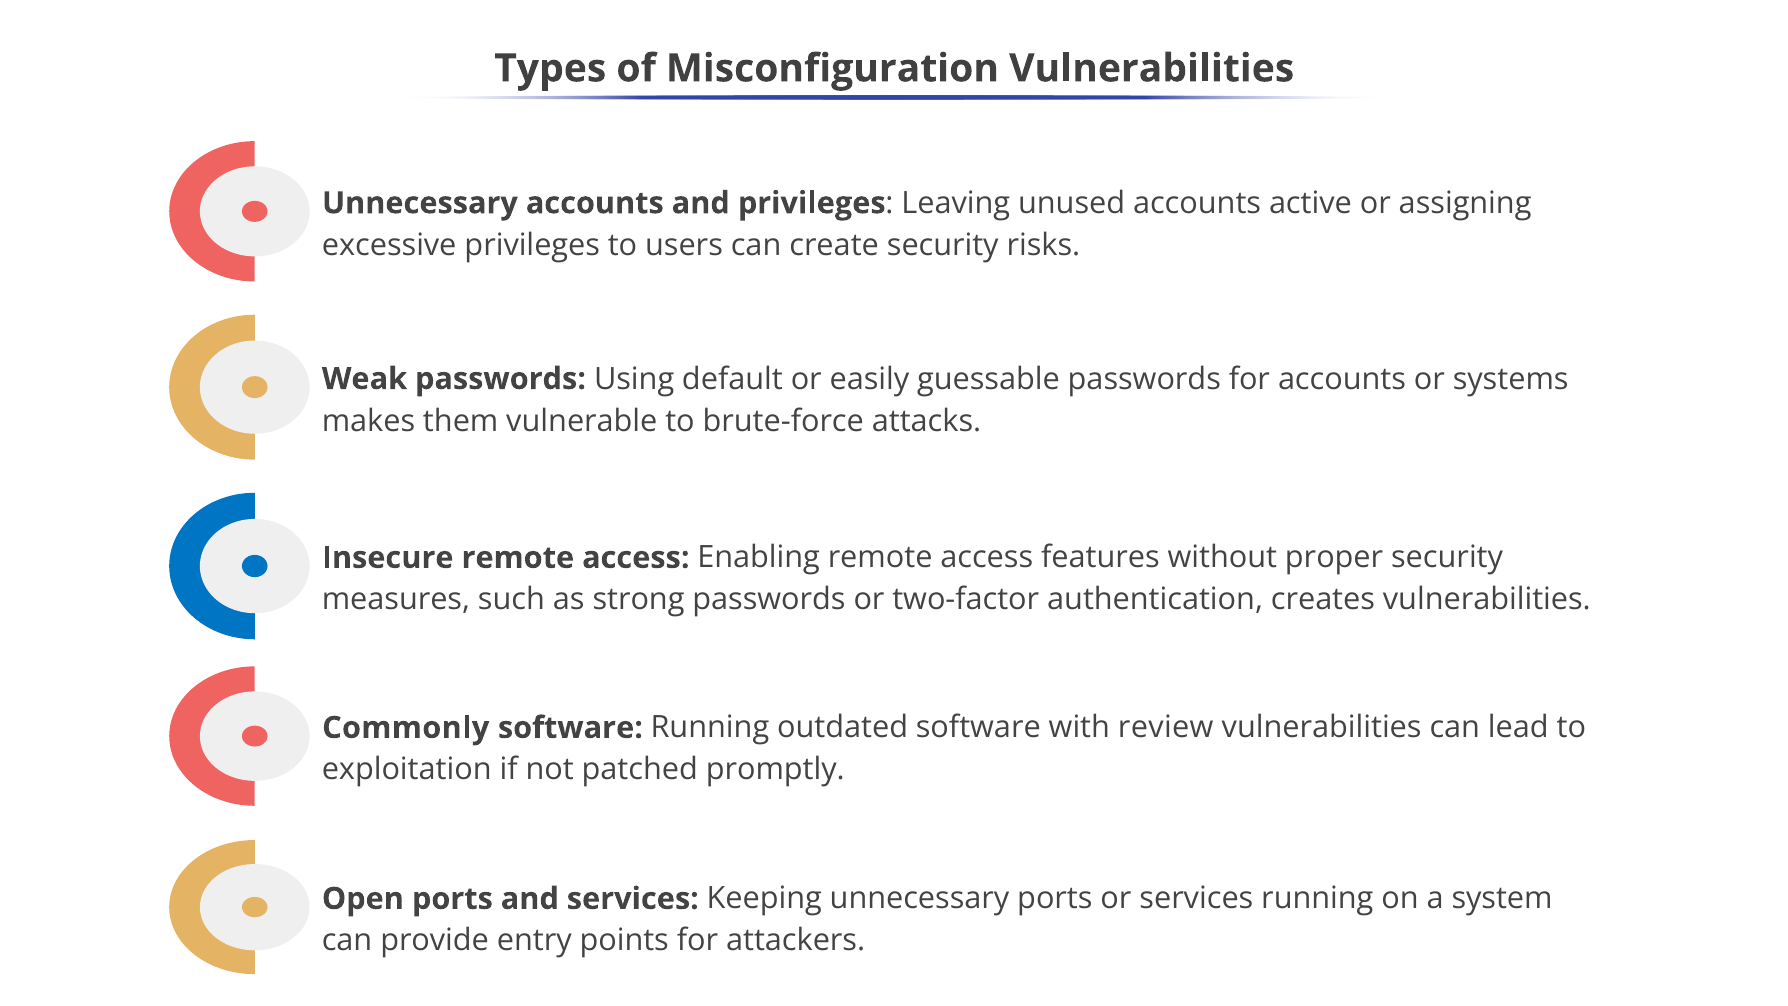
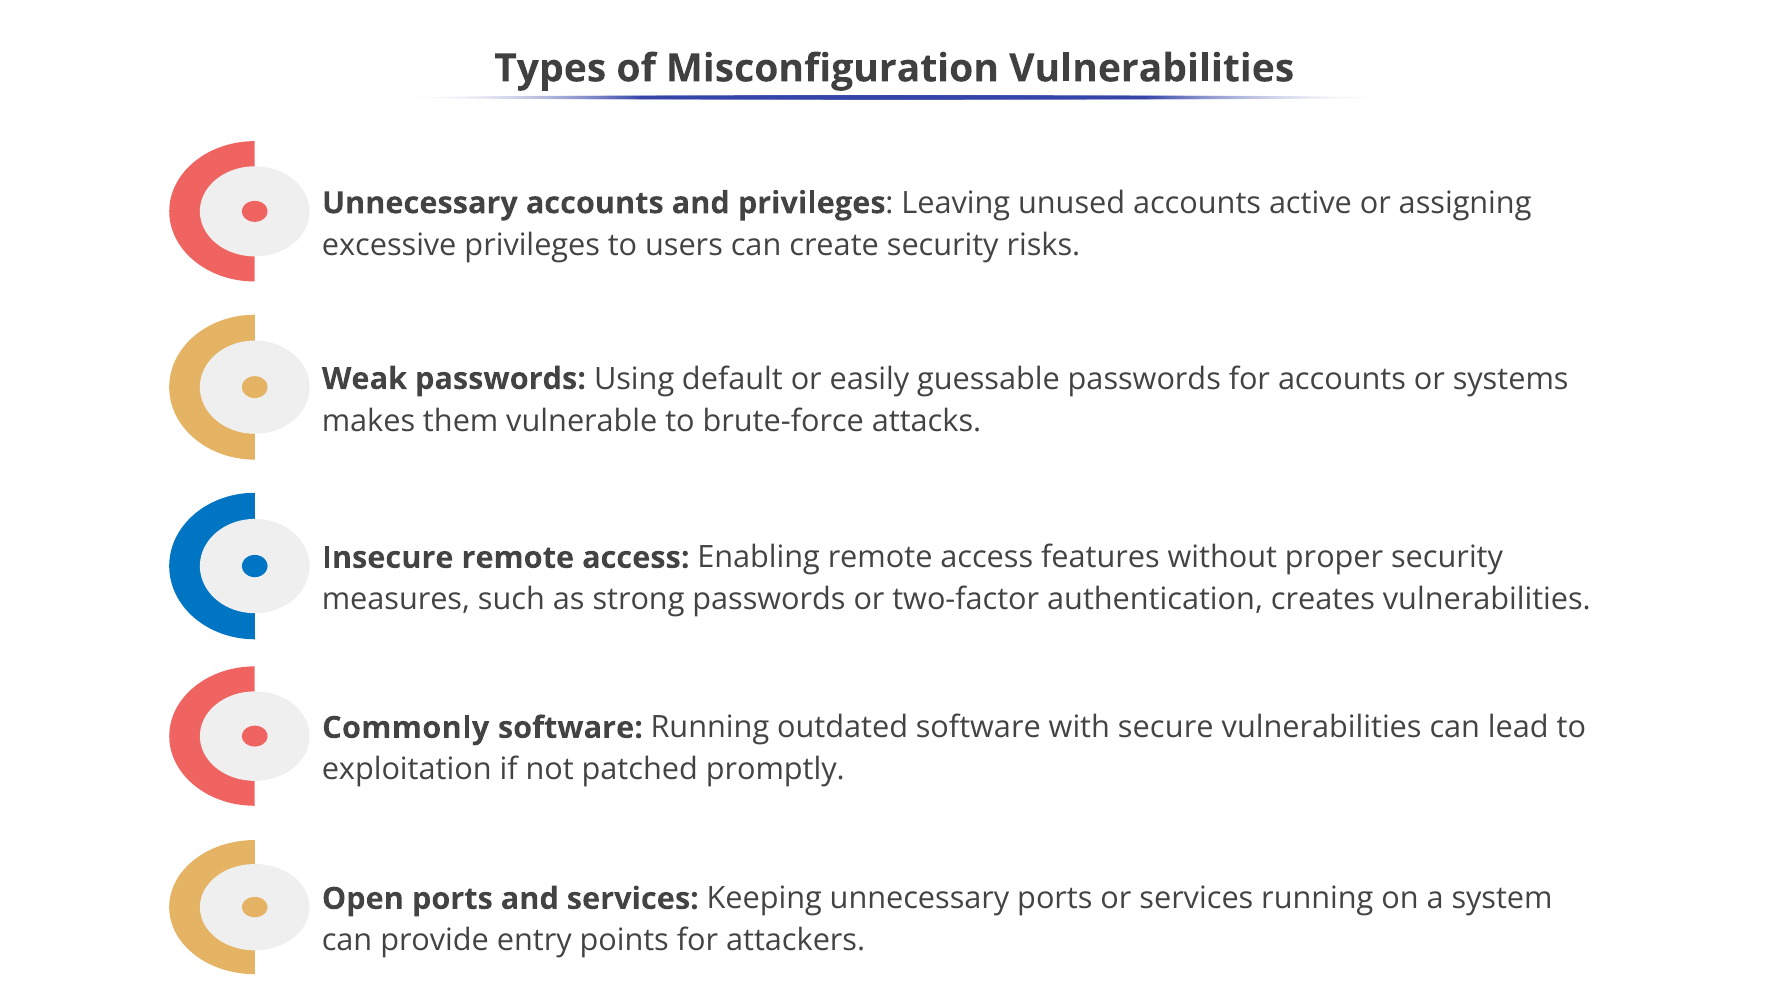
review: review -> secure
